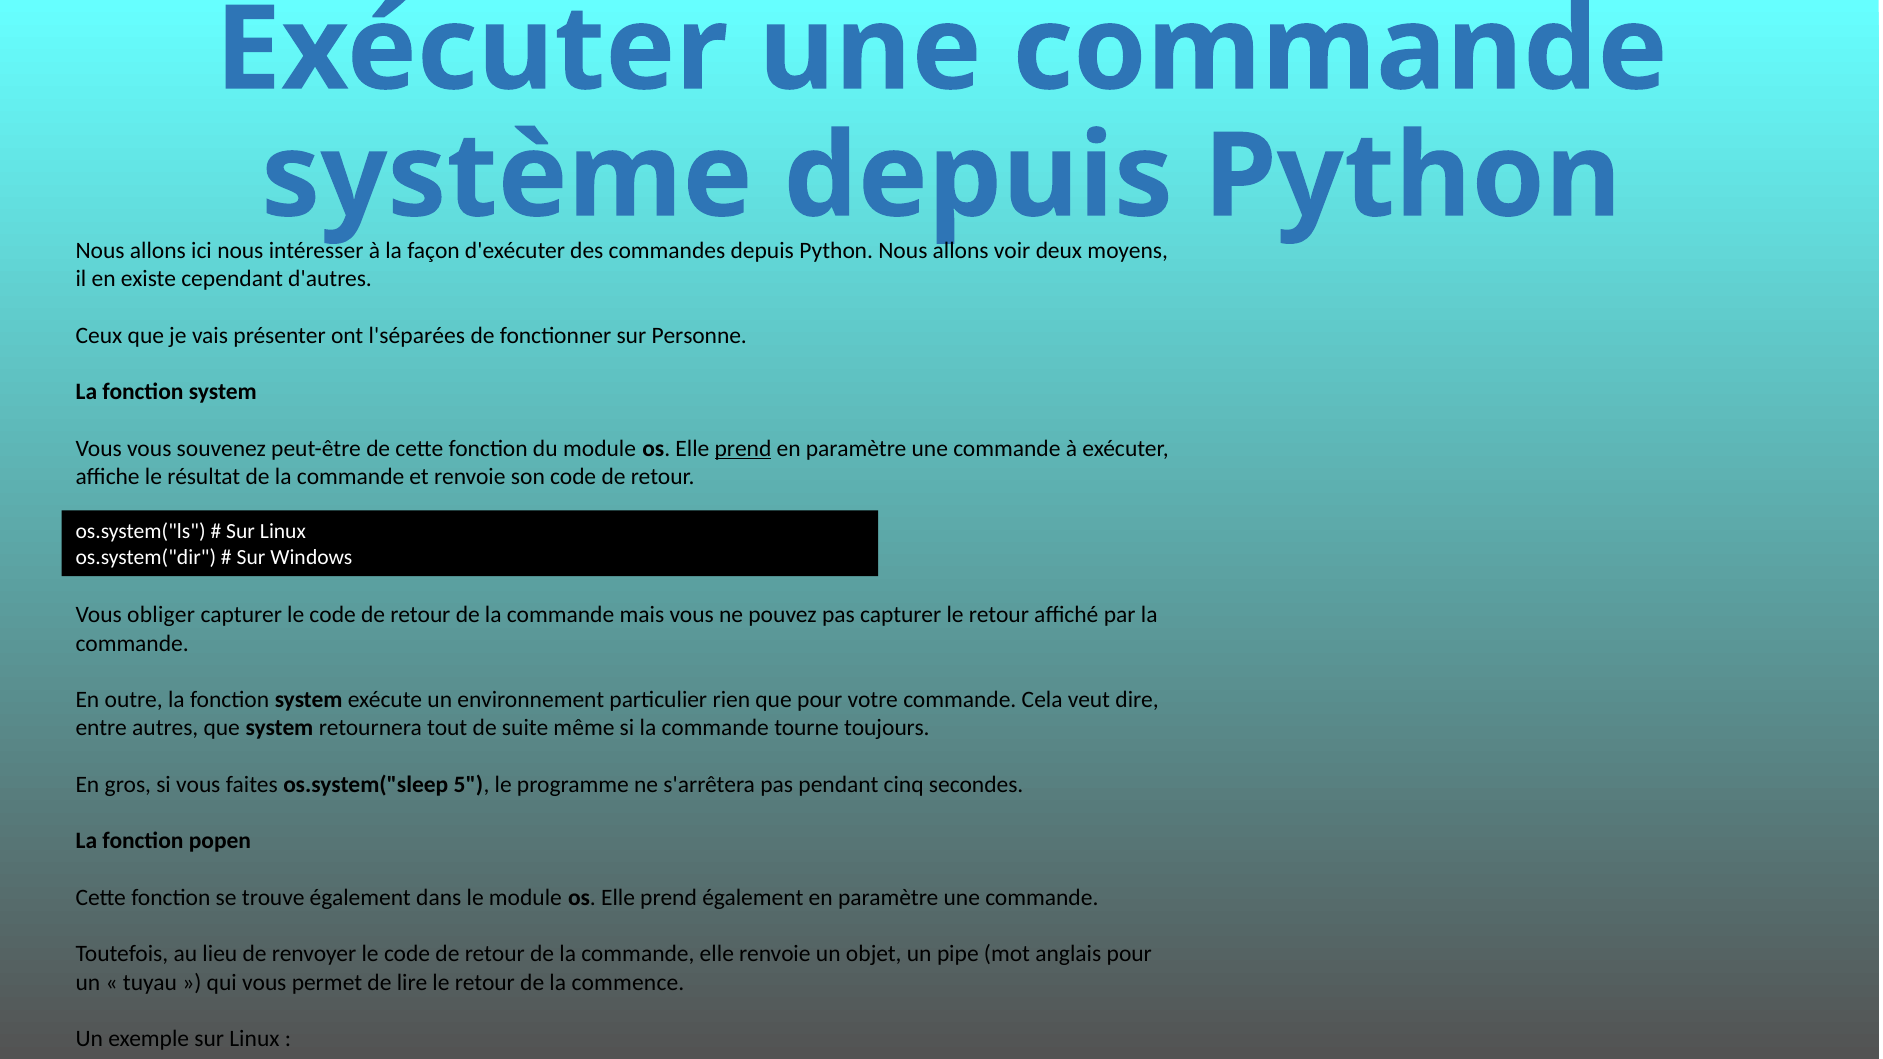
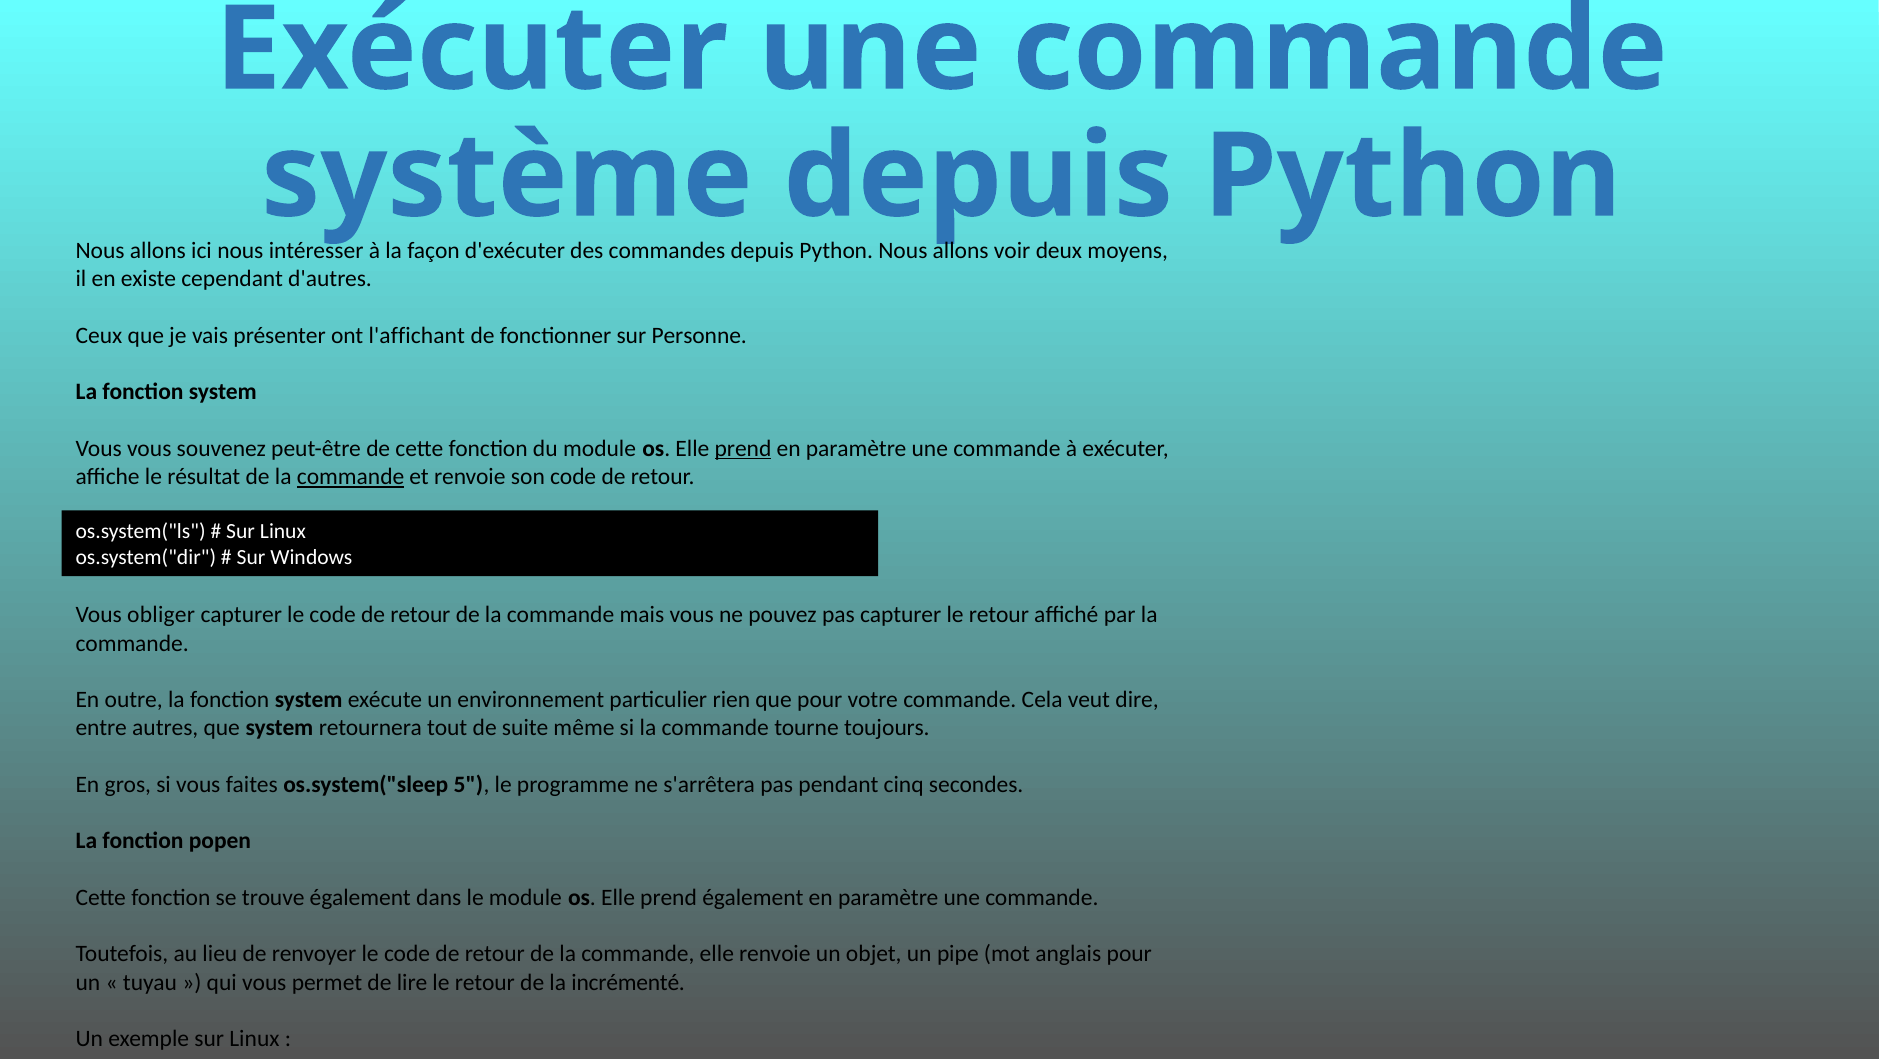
l'séparées: l'séparées -> l'affichant
commande at (351, 477) underline: none -> present
commence: commence -> incrémenté
